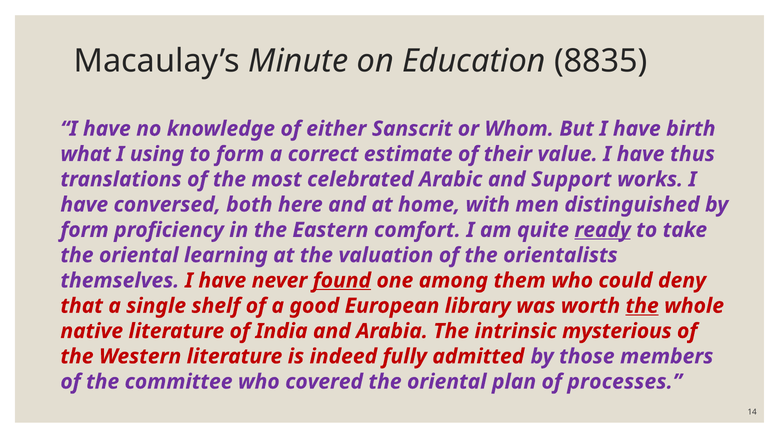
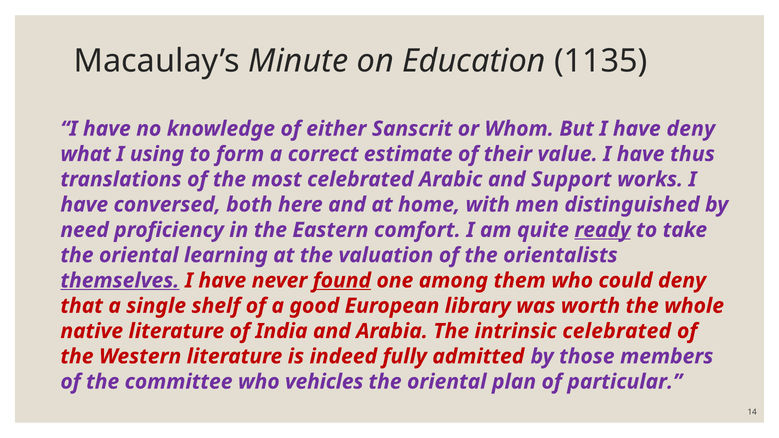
8835: 8835 -> 1135
have birth: birth -> deny
form at (85, 230): form -> need
themselves underline: none -> present
the at (642, 306) underline: present -> none
intrinsic mysterious: mysterious -> celebrated
covered: covered -> vehicles
processes: processes -> particular
